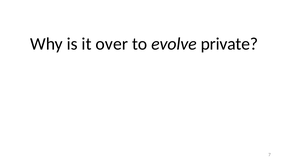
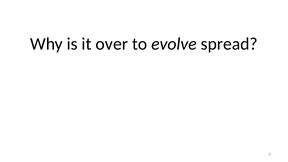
private: private -> spread
